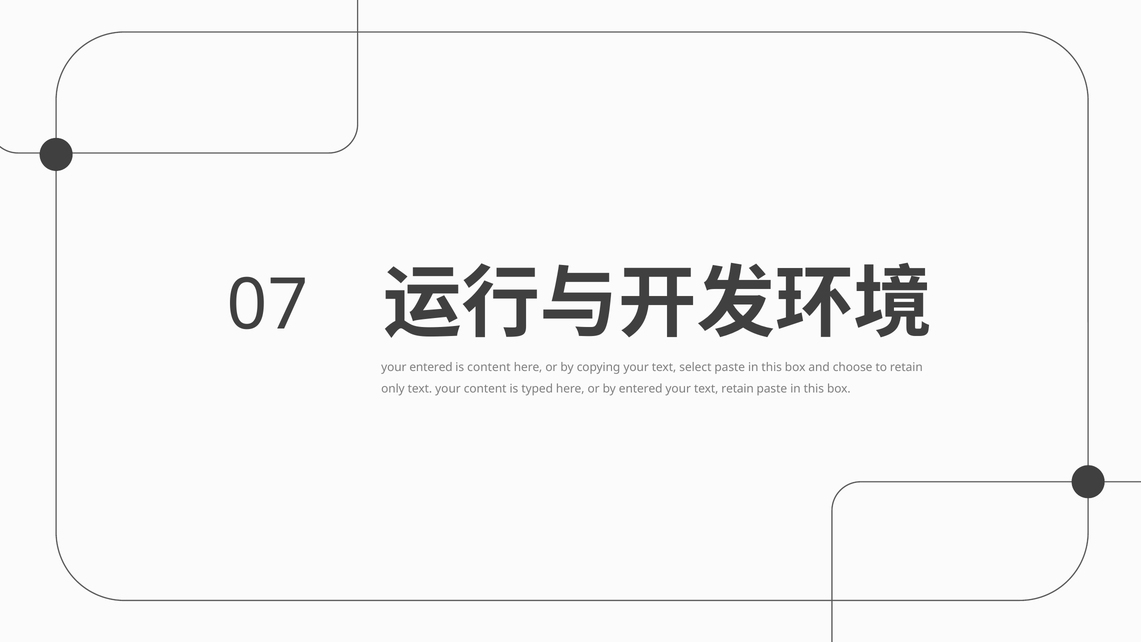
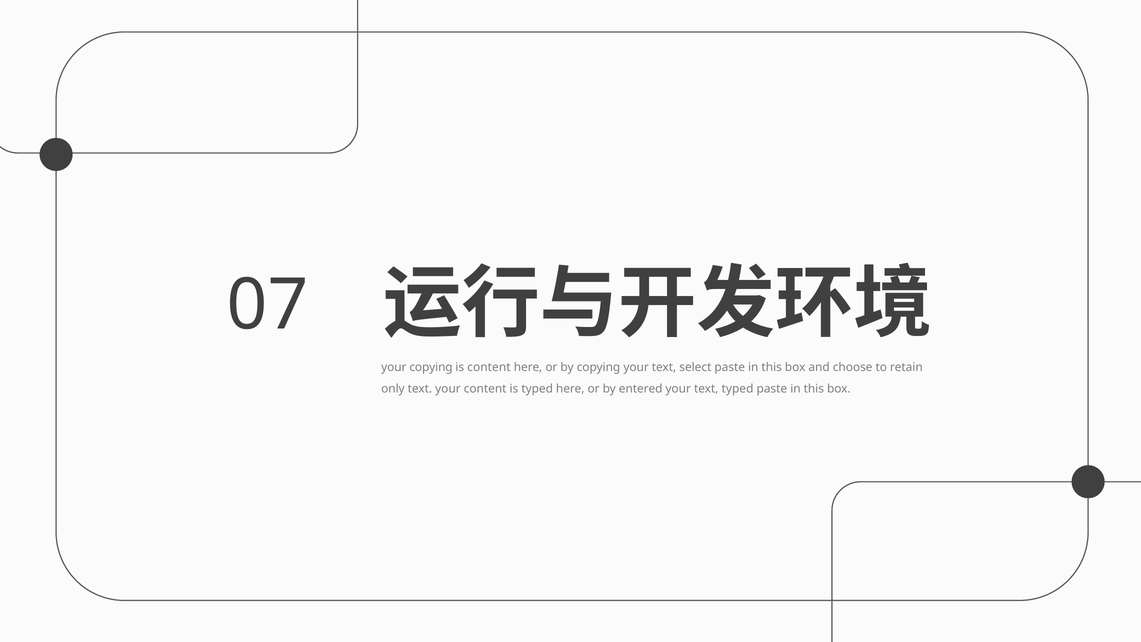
your entered: entered -> copying
text retain: retain -> typed
